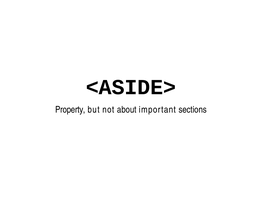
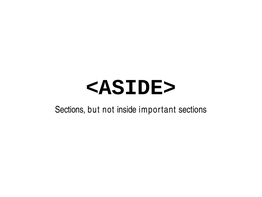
Property at (70, 109): Property -> Sections
about: about -> inside
